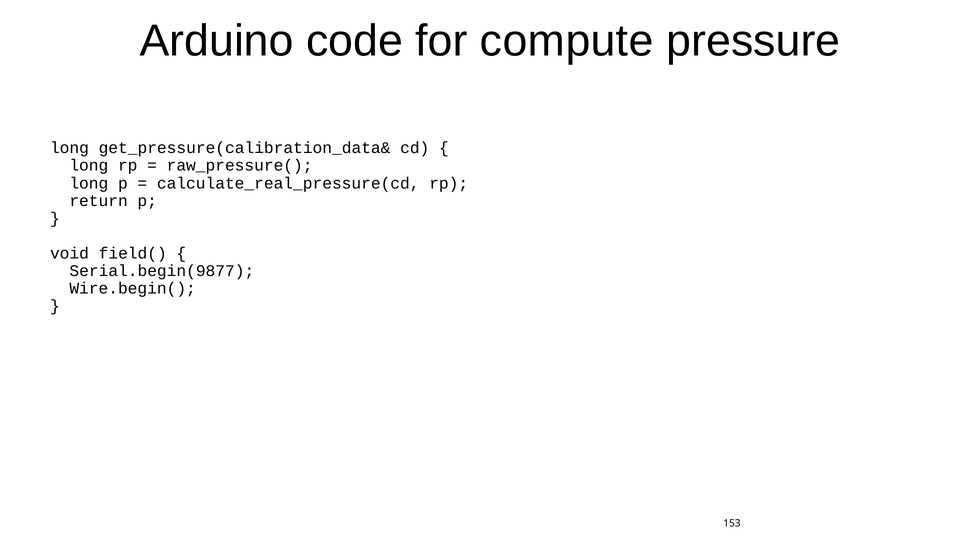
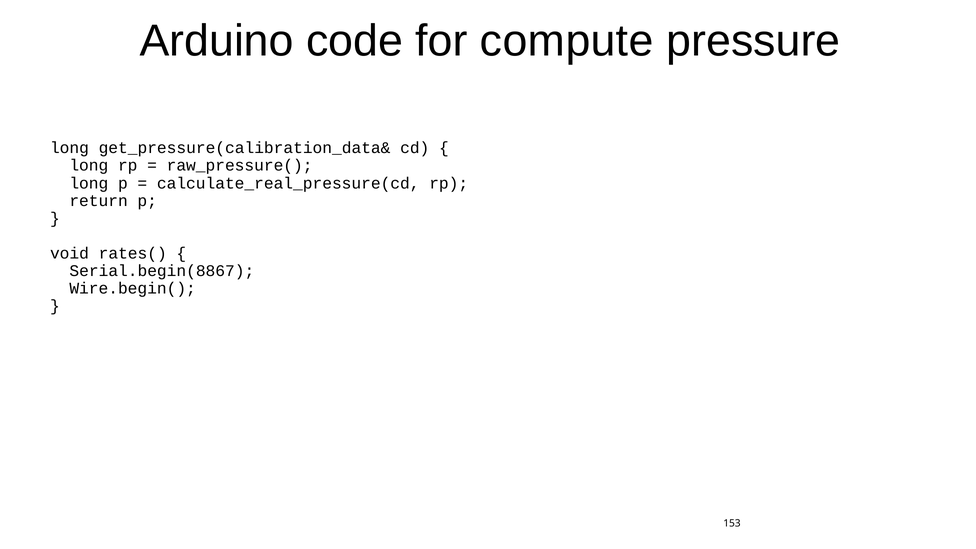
field(: field( -> rates(
Serial.begin(9877: Serial.begin(9877 -> Serial.begin(8867
